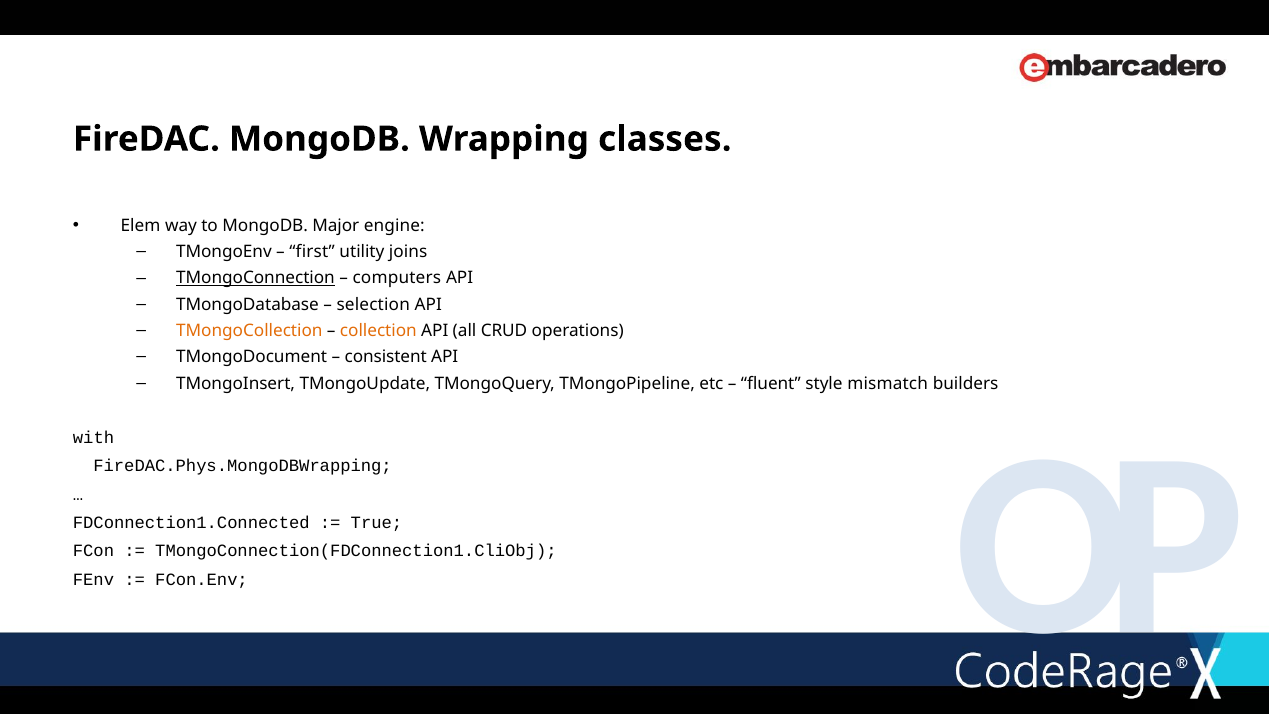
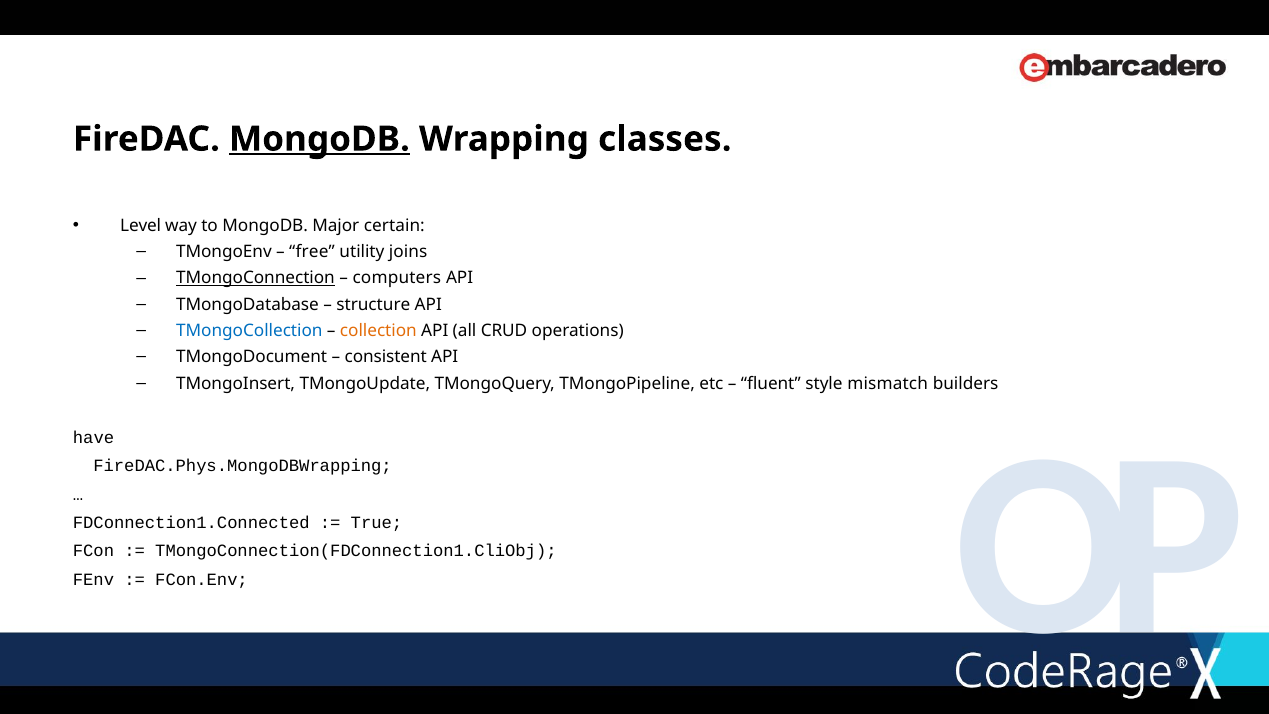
MongoDB at (319, 139) underline: none -> present
Elem: Elem -> Level
engine: engine -> certain
first: first -> free
selection: selection -> structure
TMongoCollection colour: orange -> blue
with: with -> have
